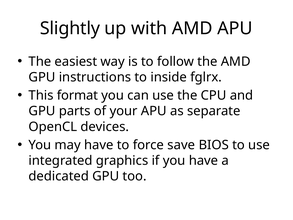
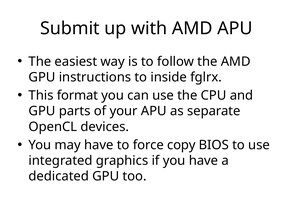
Slightly: Slightly -> Submit
save: save -> copy
